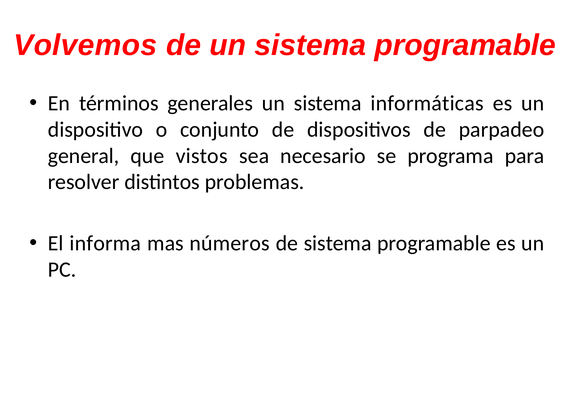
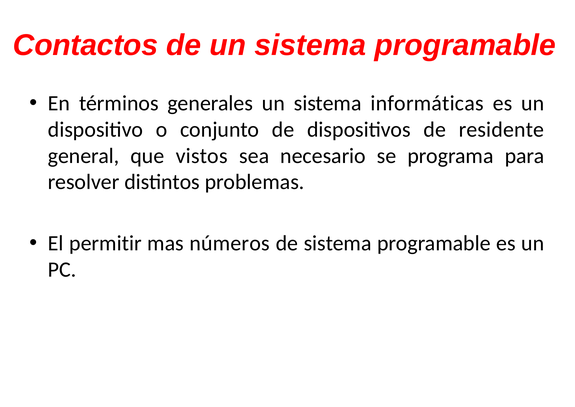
Volvemos: Volvemos -> Contactos
parpadeo: parpadeo -> residente
informa: informa -> permitir
